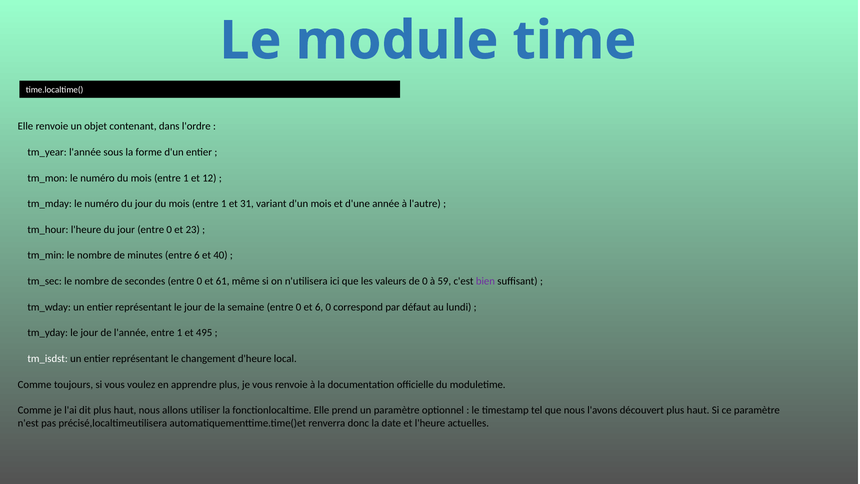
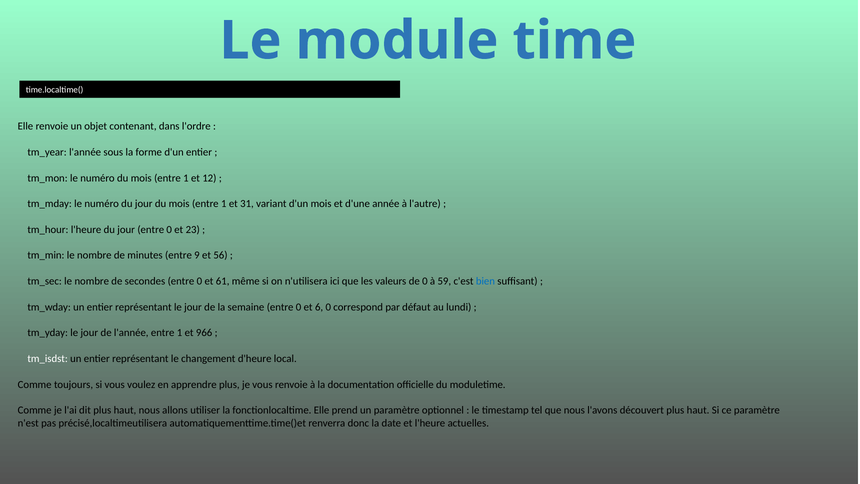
entre 6: 6 -> 9
40: 40 -> 56
bien colour: purple -> blue
495: 495 -> 966
